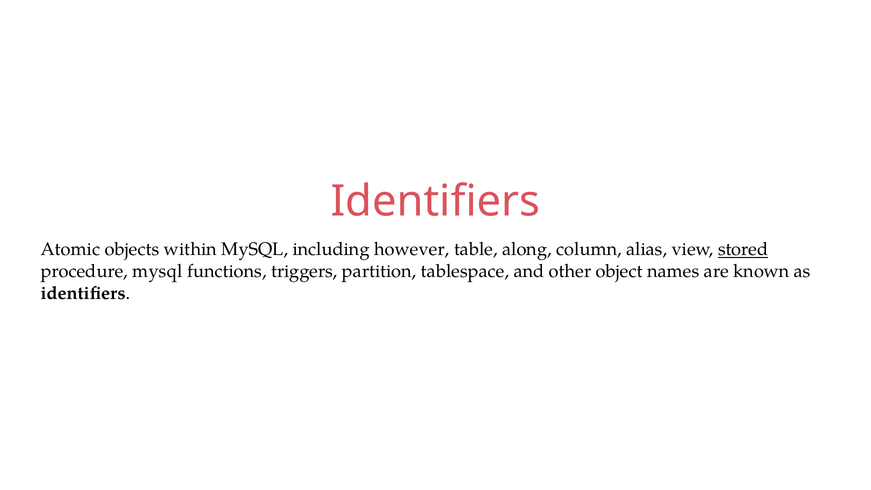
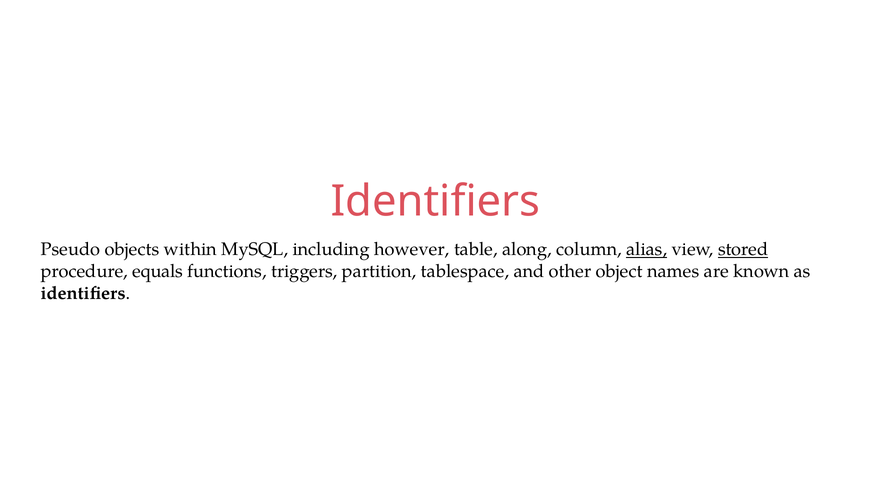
Atomic: Atomic -> Pseudo
alias underline: none -> present
procedure mysql: mysql -> equals
